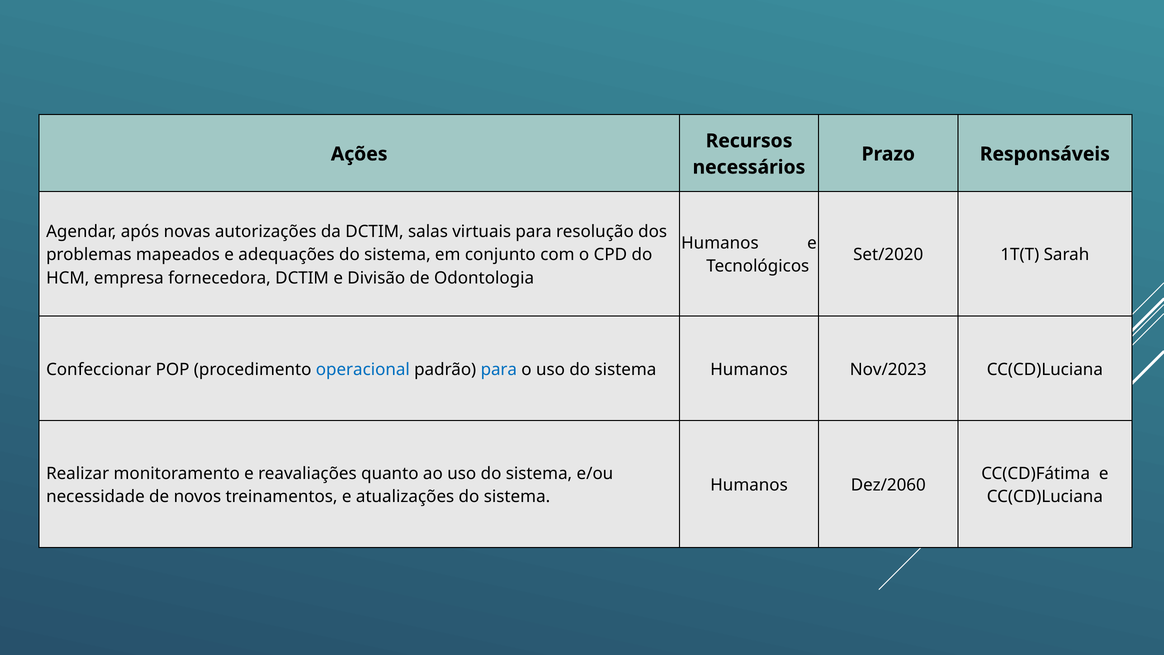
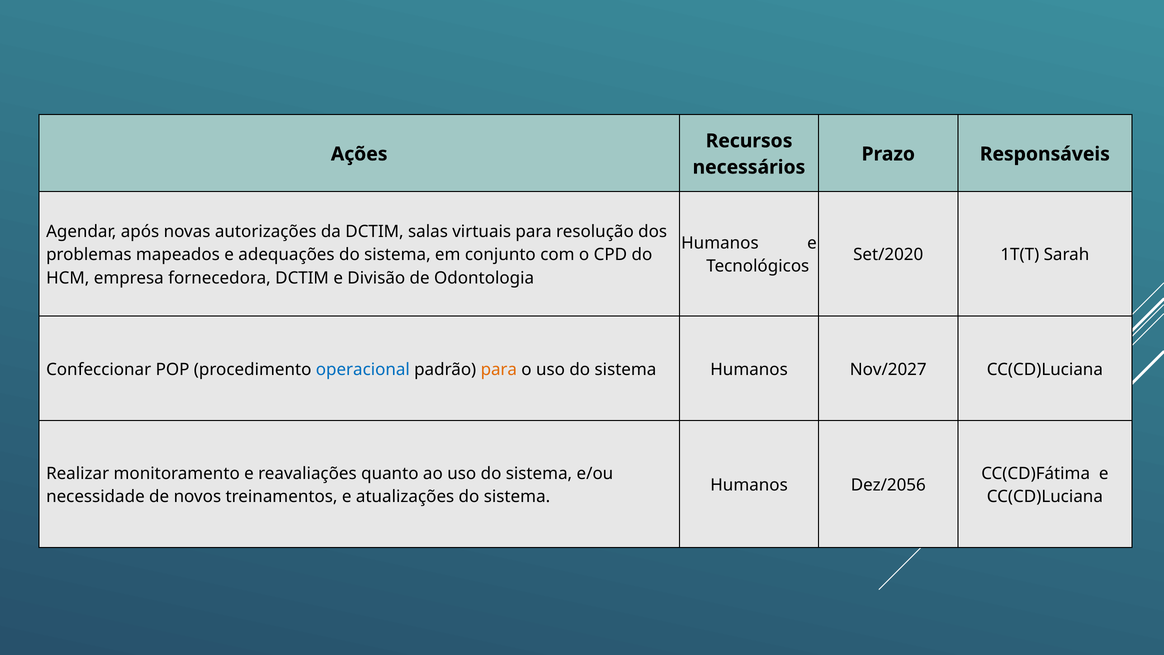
para at (499, 369) colour: blue -> orange
Nov/2023: Nov/2023 -> Nov/2027
Dez/2060: Dez/2060 -> Dez/2056
